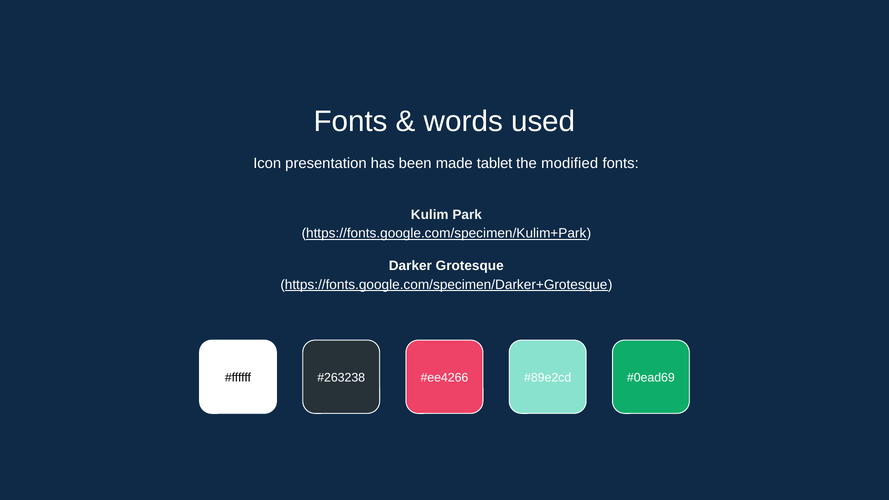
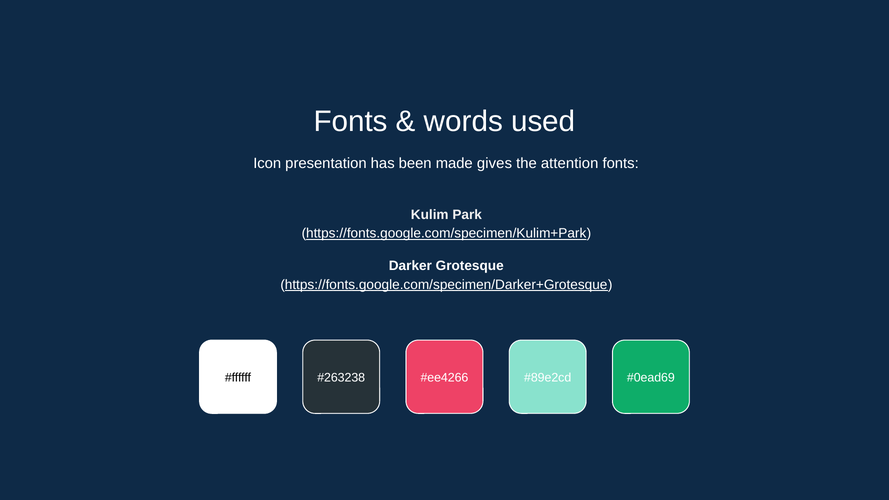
tablet: tablet -> gives
modified: modified -> attention
